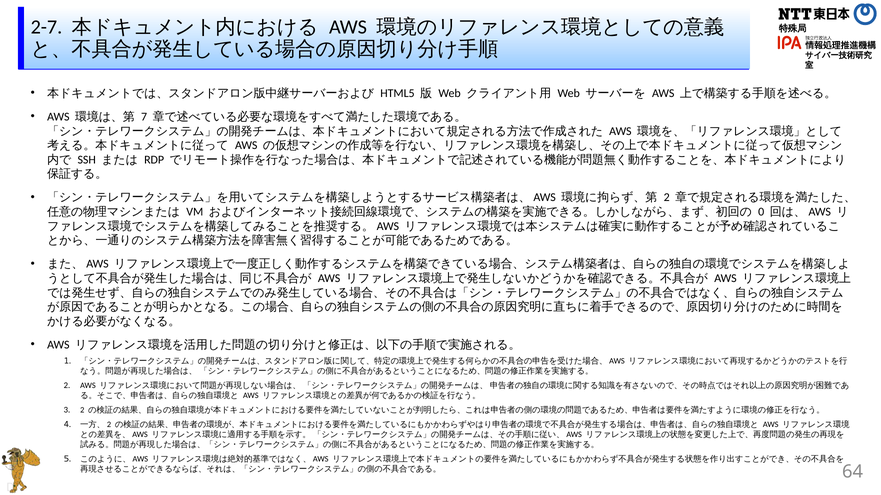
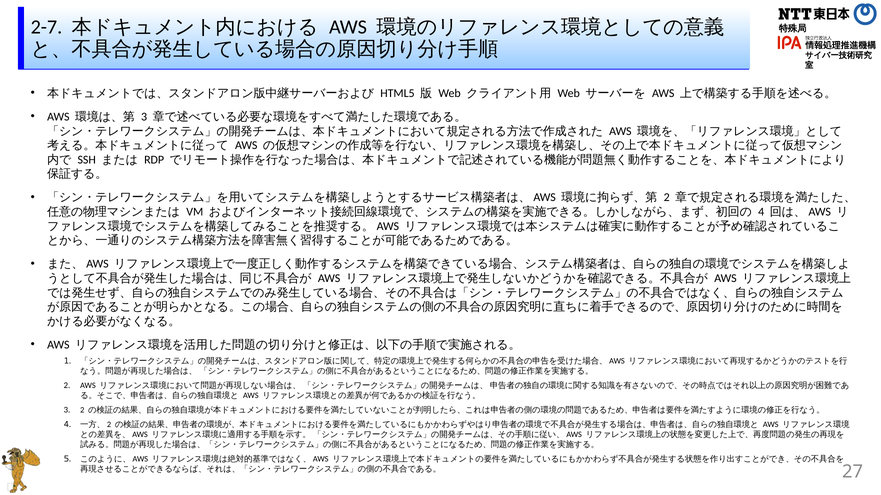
7 at (144, 117): 7 -> 3
0 at (761, 212): 0 -> 4
64: 64 -> 27
